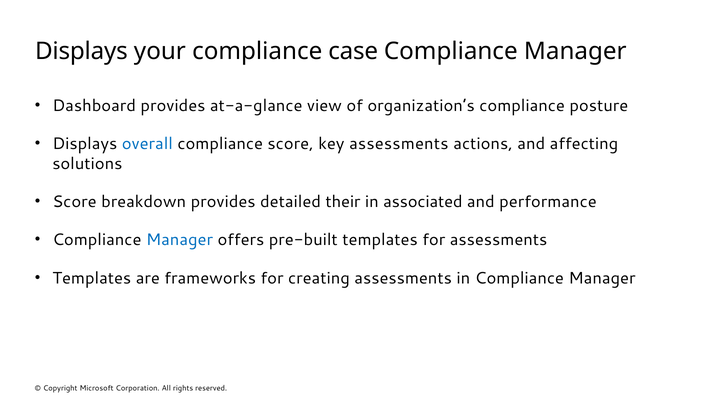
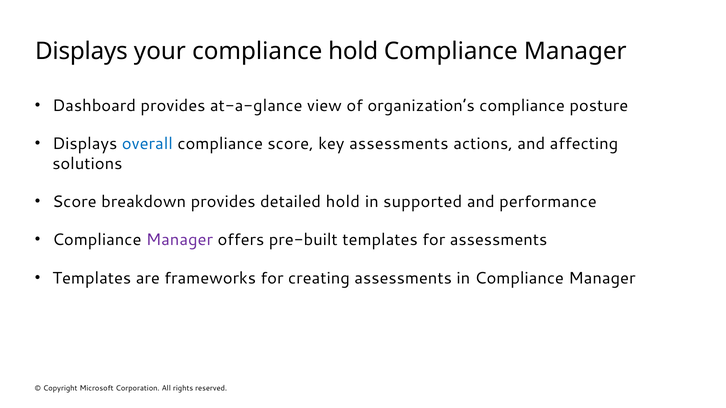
compliance case: case -> hold
detailed their: their -> hold
associated: associated -> supported
Manager at (179, 240) colour: blue -> purple
